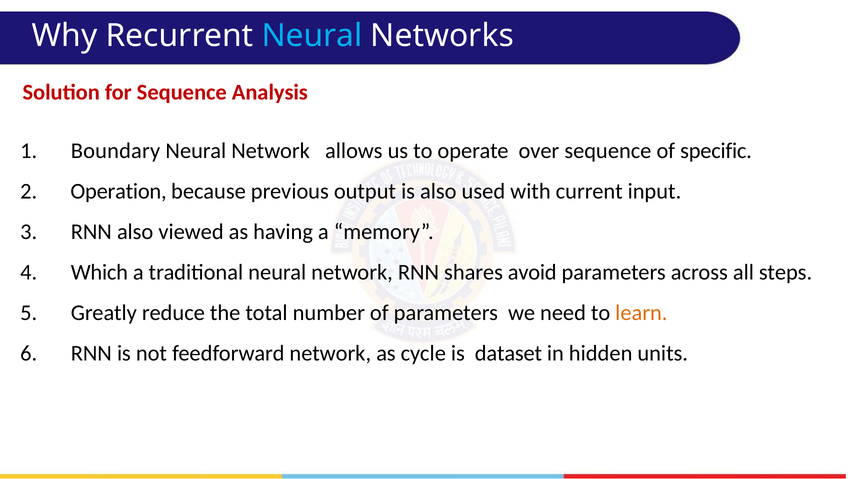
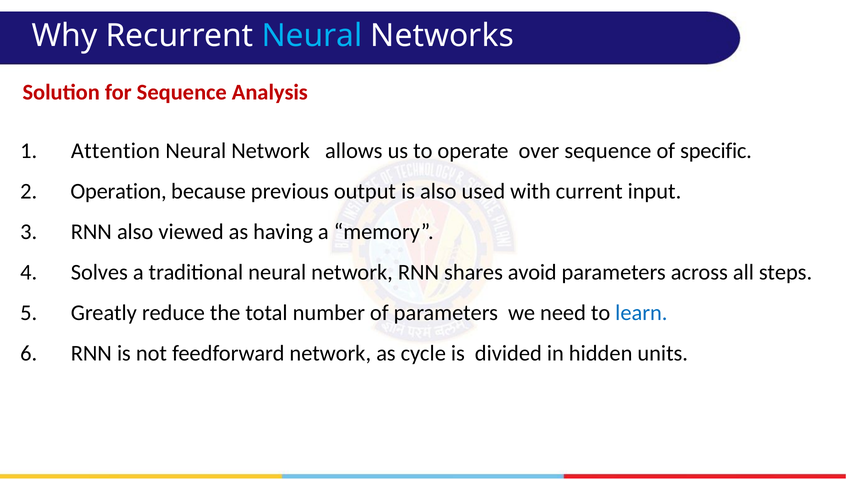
Boundary: Boundary -> Attention
Which: Which -> Solves
learn colour: orange -> blue
dataset: dataset -> divided
